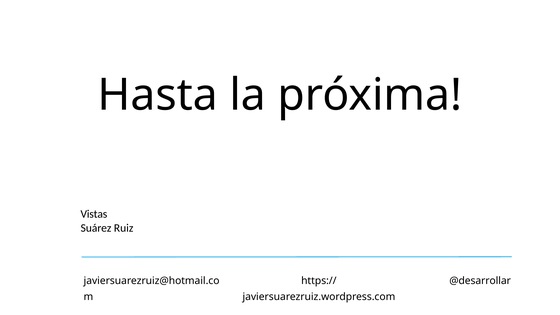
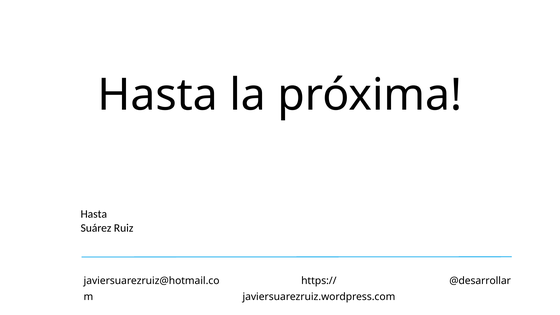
Vistas at (94, 214): Vistas -> Hasta
